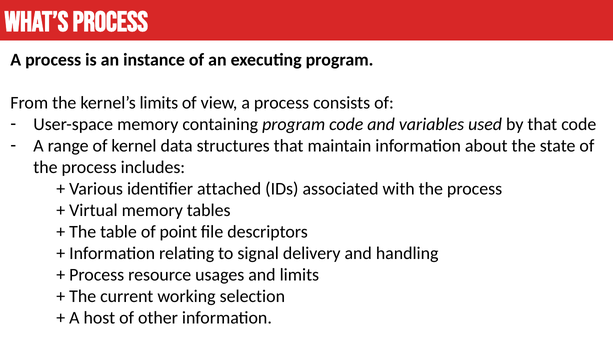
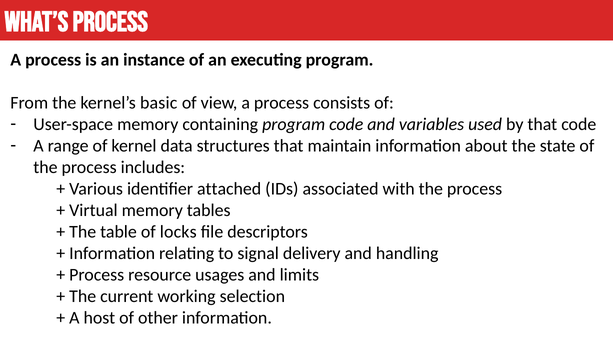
kernel’s limits: limits -> basic
point: point -> locks
